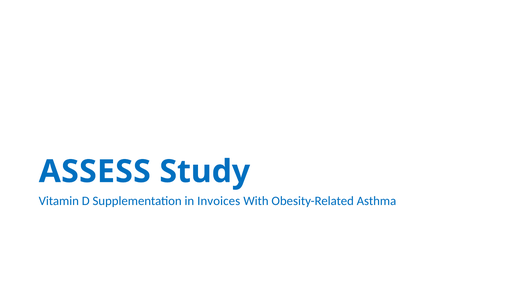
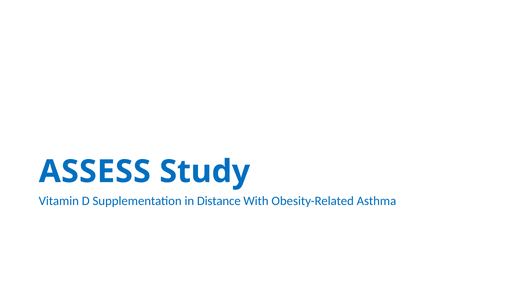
Invoices: Invoices -> Distance
